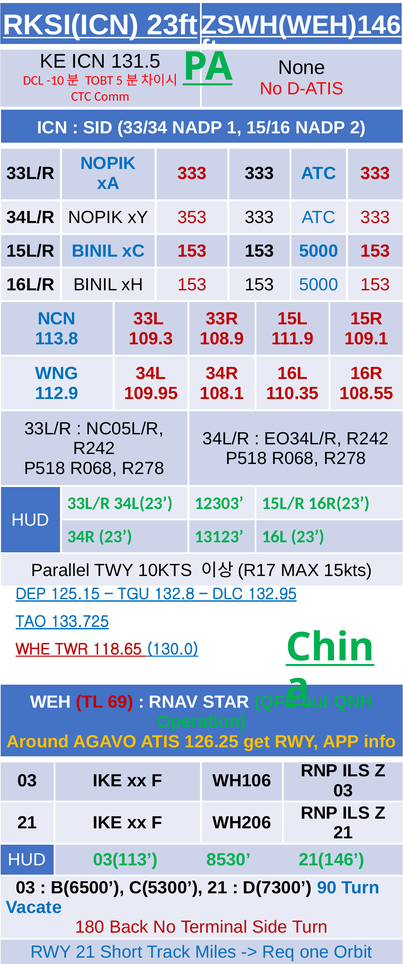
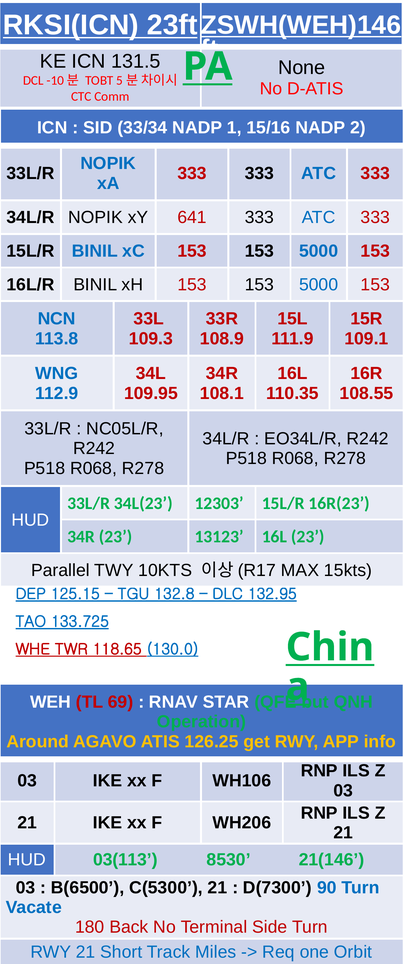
353: 353 -> 641
